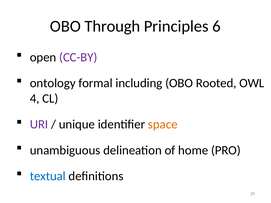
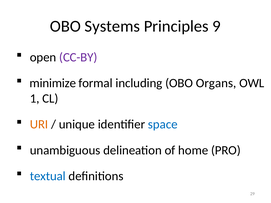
Through: Through -> Systems
6: 6 -> 9
ontology: ontology -> minimize
Rooted: Rooted -> Organs
4: 4 -> 1
URI colour: purple -> orange
space colour: orange -> blue
